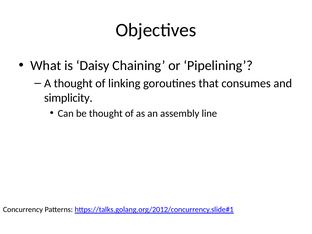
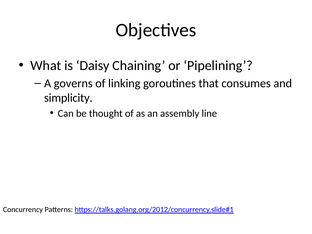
A thought: thought -> governs
